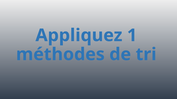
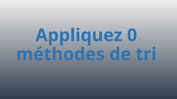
1: 1 -> 0
